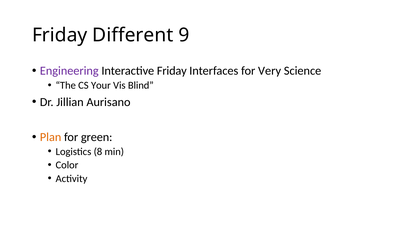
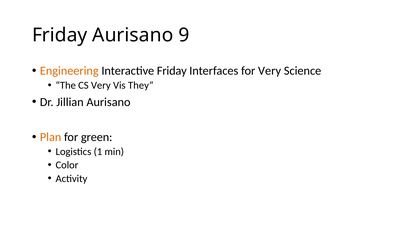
Friday Different: Different -> Aurisano
Engineering colour: purple -> orange
CS Your: Your -> Very
Blind: Blind -> They
8: 8 -> 1
